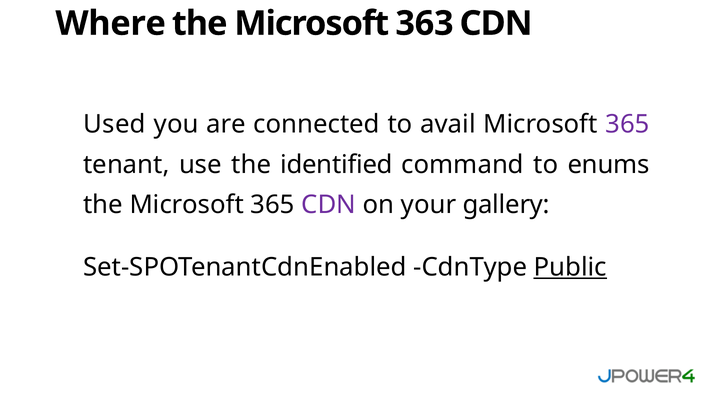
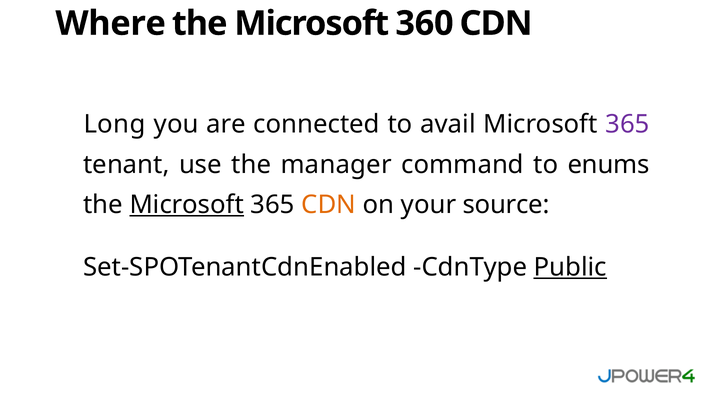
363: 363 -> 360
Used: Used -> Long
identified: identified -> manager
Microsoft at (187, 205) underline: none -> present
CDN at (329, 205) colour: purple -> orange
gallery: gallery -> source
